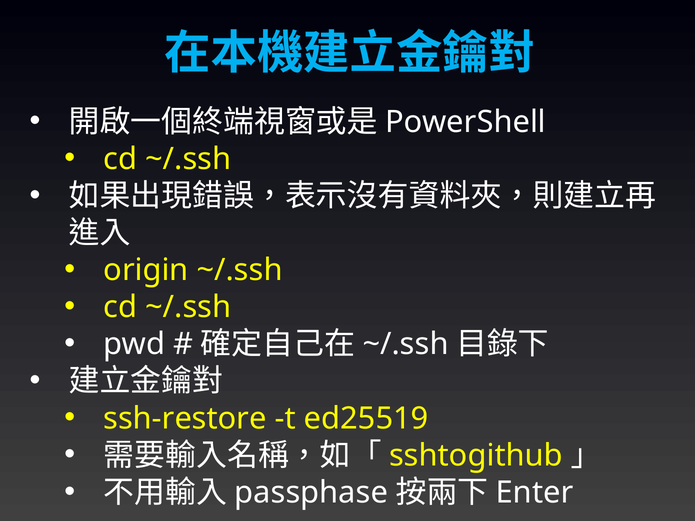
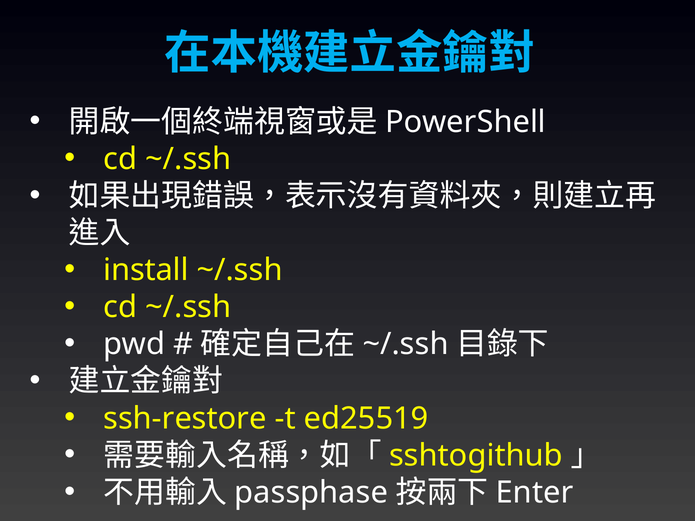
origin: origin -> install
